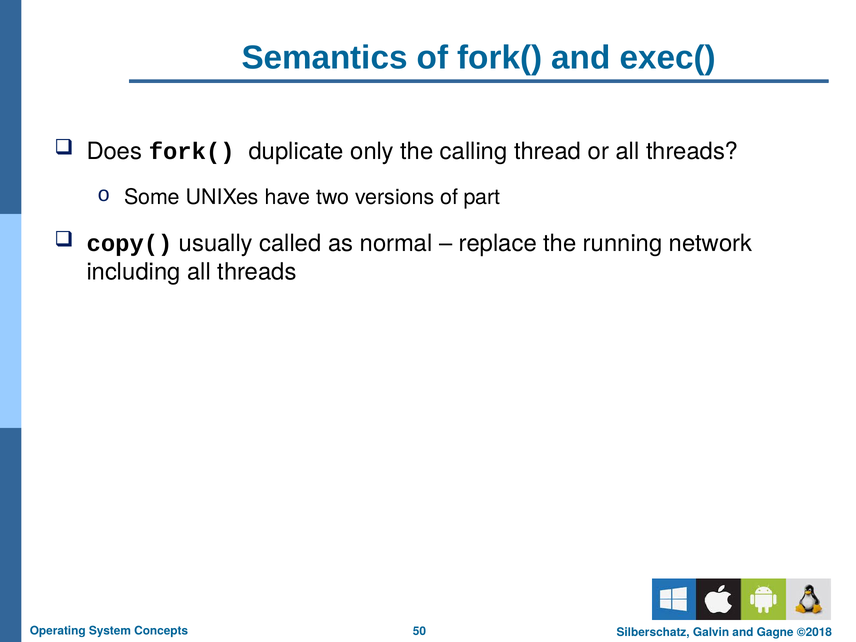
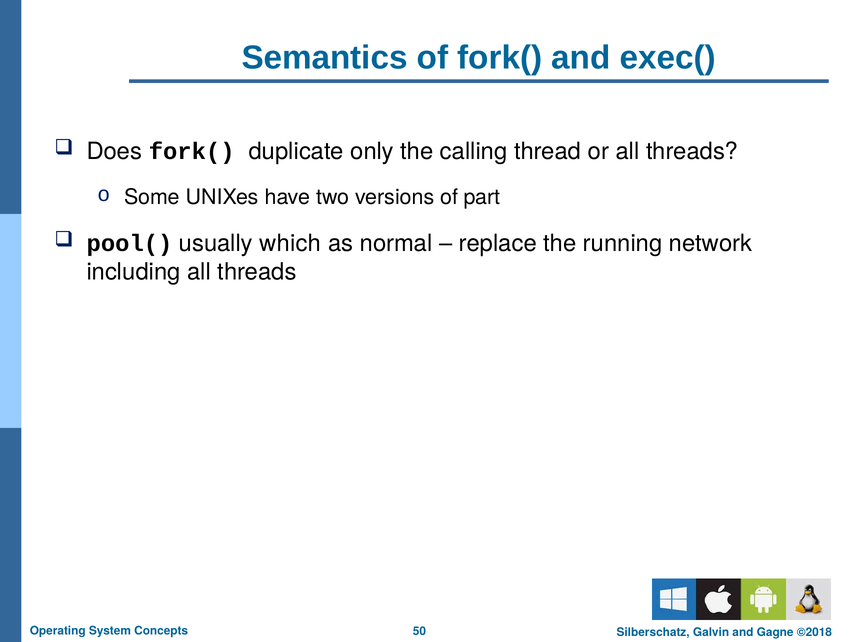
copy(: copy( -> pool(
called: called -> which
